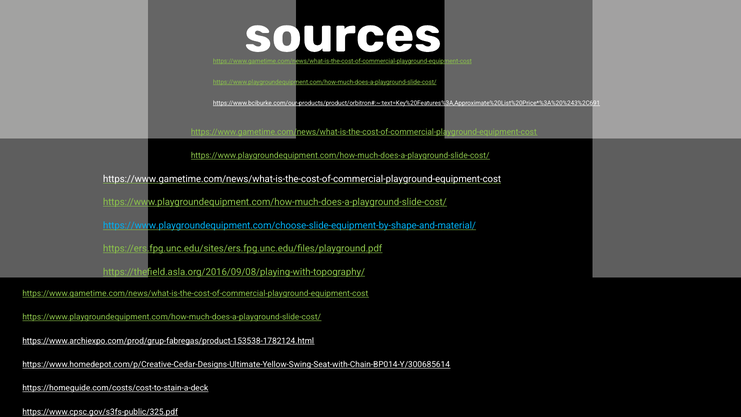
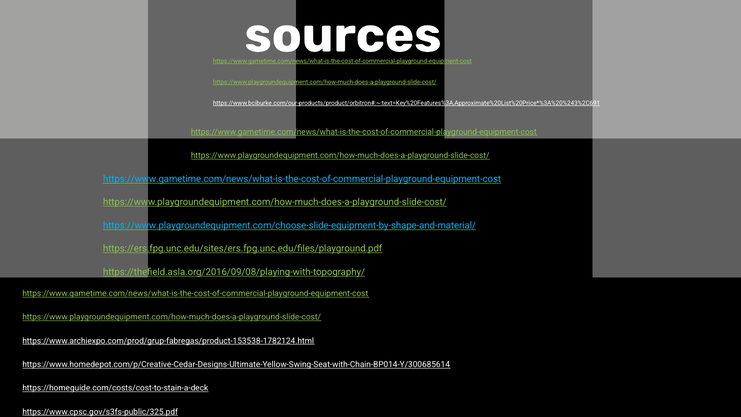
https://www.gametime.com/news/what-is-the-cost-of-commercial-playground-equipment-cost at (302, 179) colour: white -> light blue
